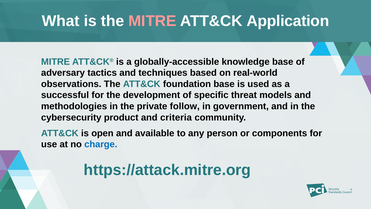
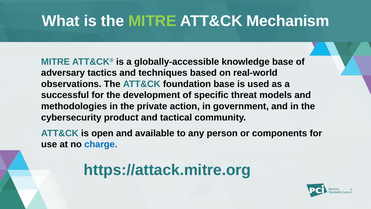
MITRE at (152, 21) colour: pink -> light green
Application: Application -> Mechanism
follow: follow -> action
criteria: criteria -> tactical
